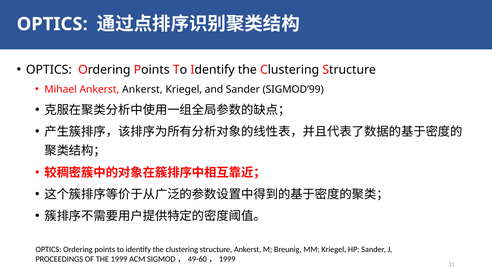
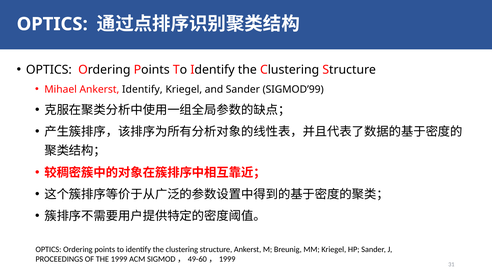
Ankerst Ankerst: Ankerst -> Identify
